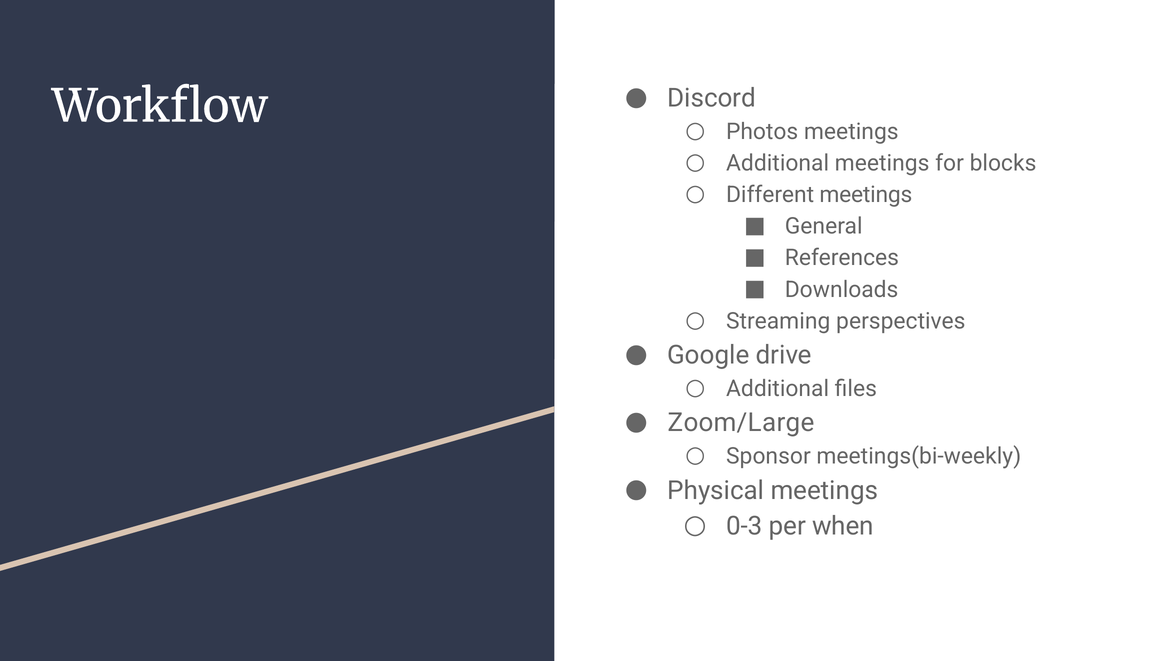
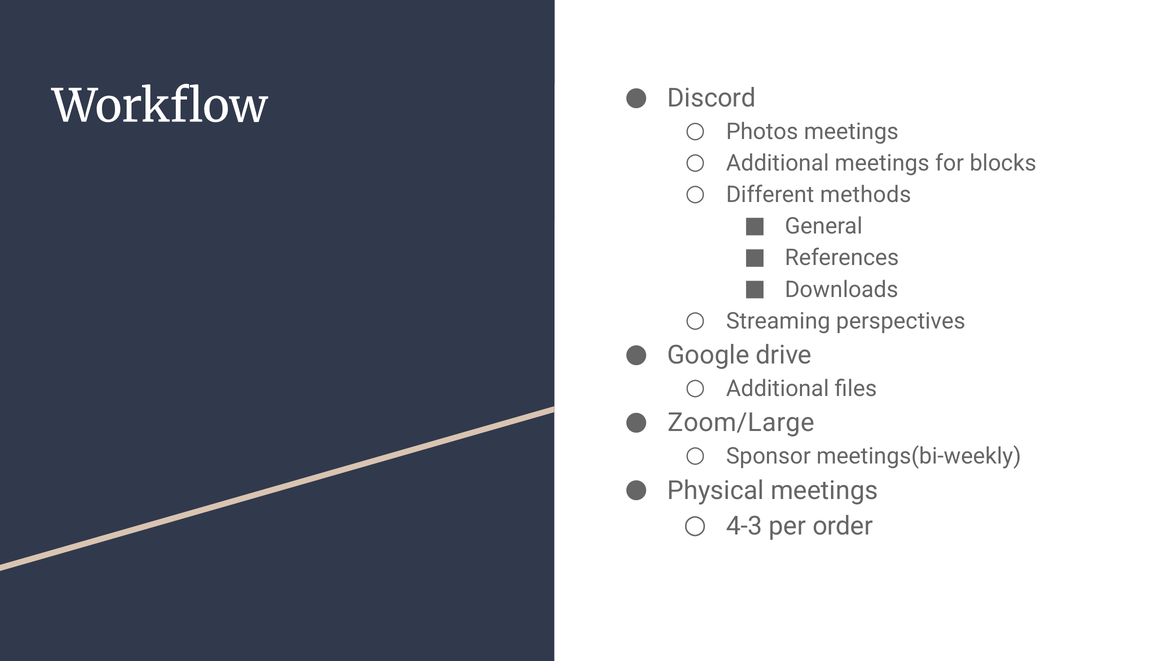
Different meetings: meetings -> methods
0-3: 0-3 -> 4-3
when: when -> order
